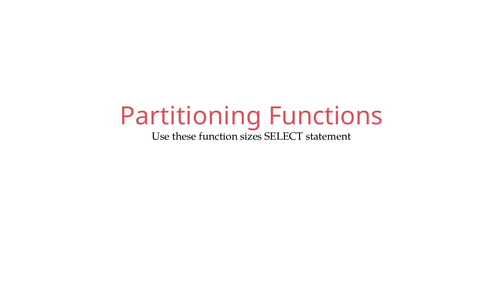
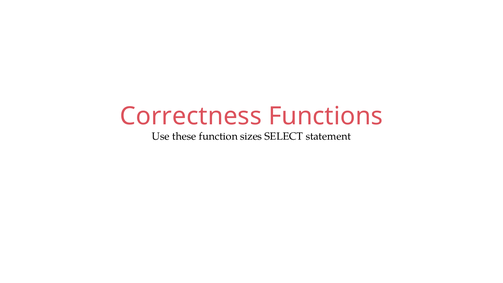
Partitioning: Partitioning -> Correctness
